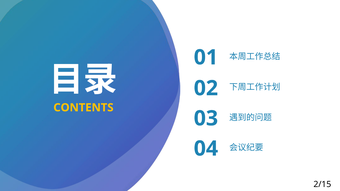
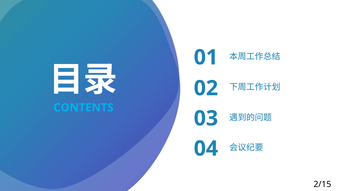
CONTENTS colour: yellow -> light blue
